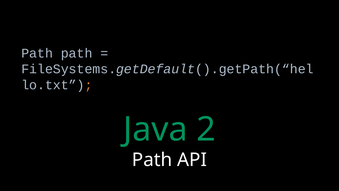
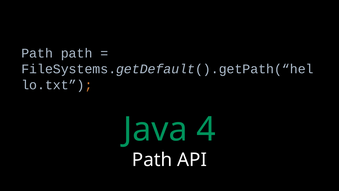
2: 2 -> 4
